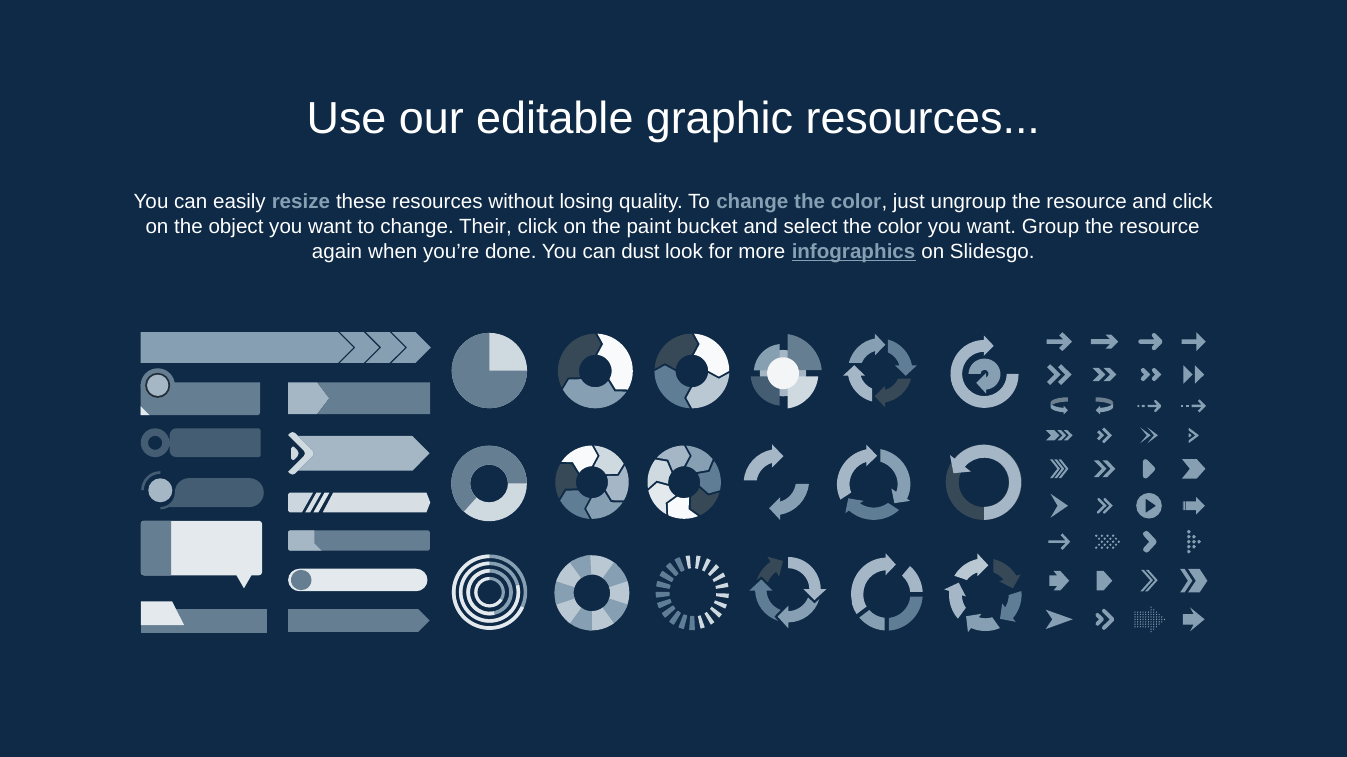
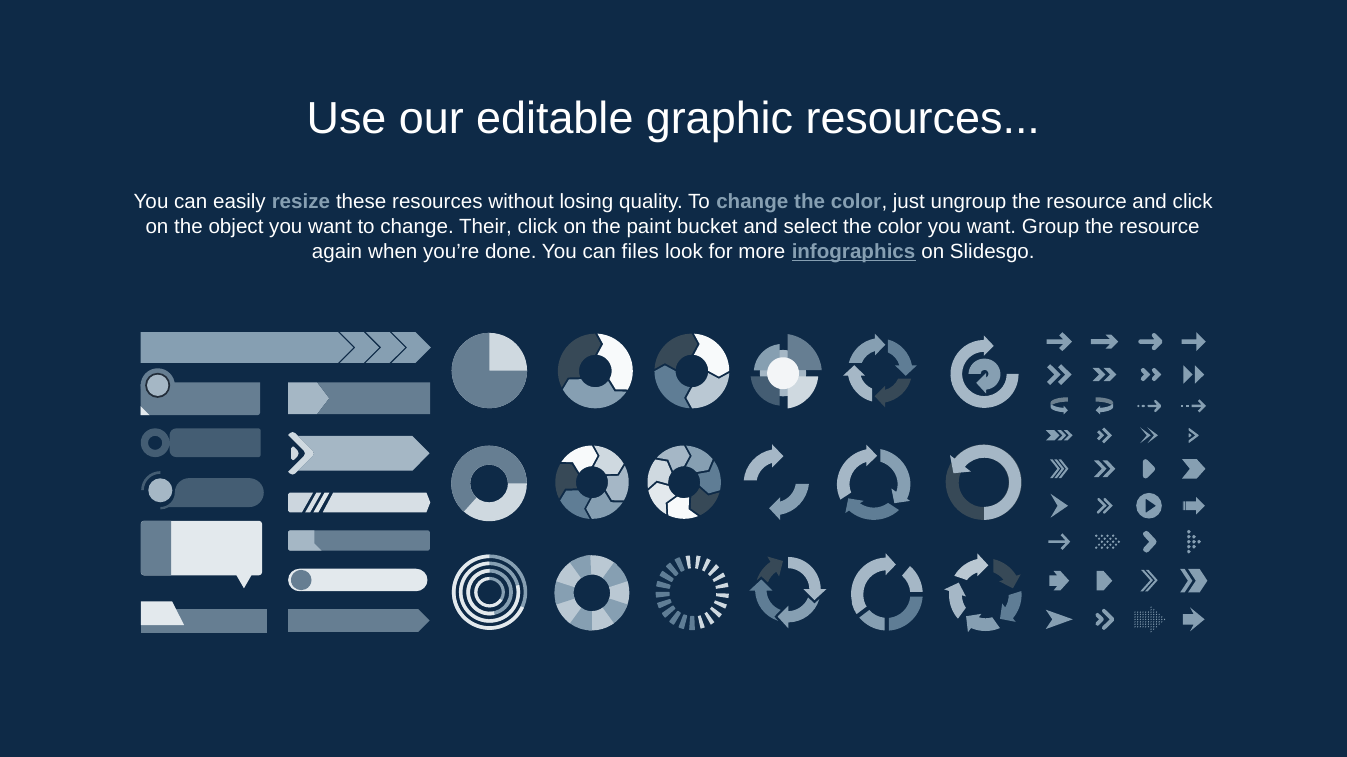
dust: dust -> files
